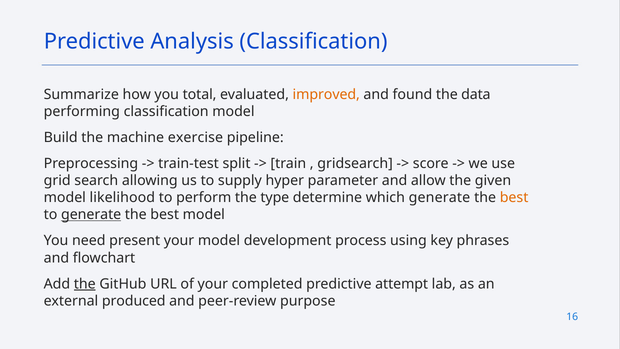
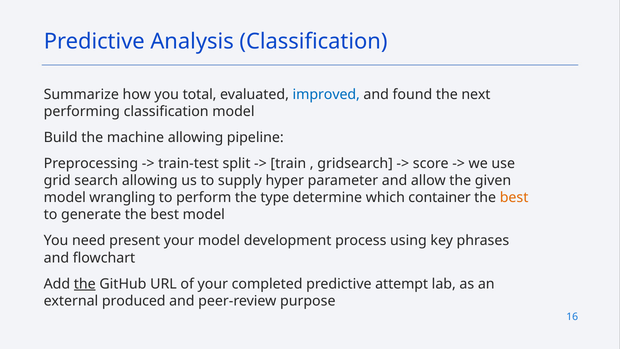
improved colour: orange -> blue
data: data -> next
machine exercise: exercise -> allowing
likelihood: likelihood -> wrangling
which generate: generate -> container
generate at (91, 215) underline: present -> none
